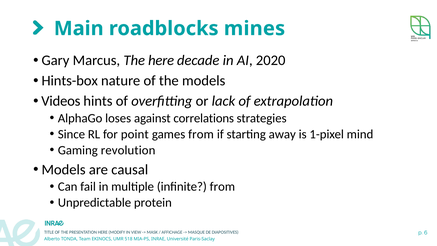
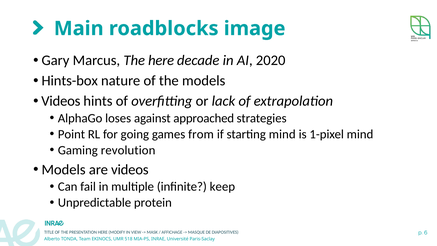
mines: mines -> image
correlations: correlations -> approached
Since: Since -> Point
point: point -> going
starting away: away -> mind
are causal: causal -> videos
infinite from: from -> keep
